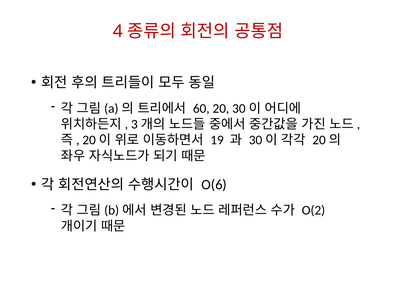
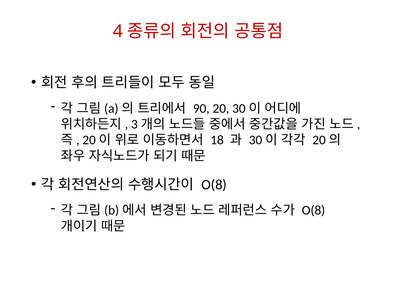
60: 60 -> 90
19: 19 -> 18
O(6 at (214, 185): O(6 -> O(8
O(2 at (313, 210): O(2 -> O(8
